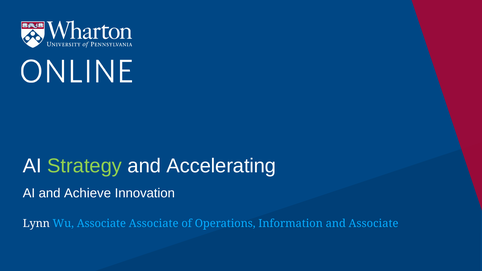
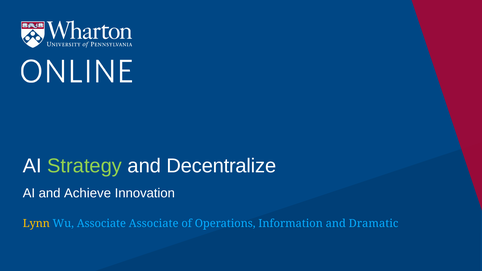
Accelerating: Accelerating -> Decentralize
Lynn colour: white -> yellow
and Associate: Associate -> Dramatic
